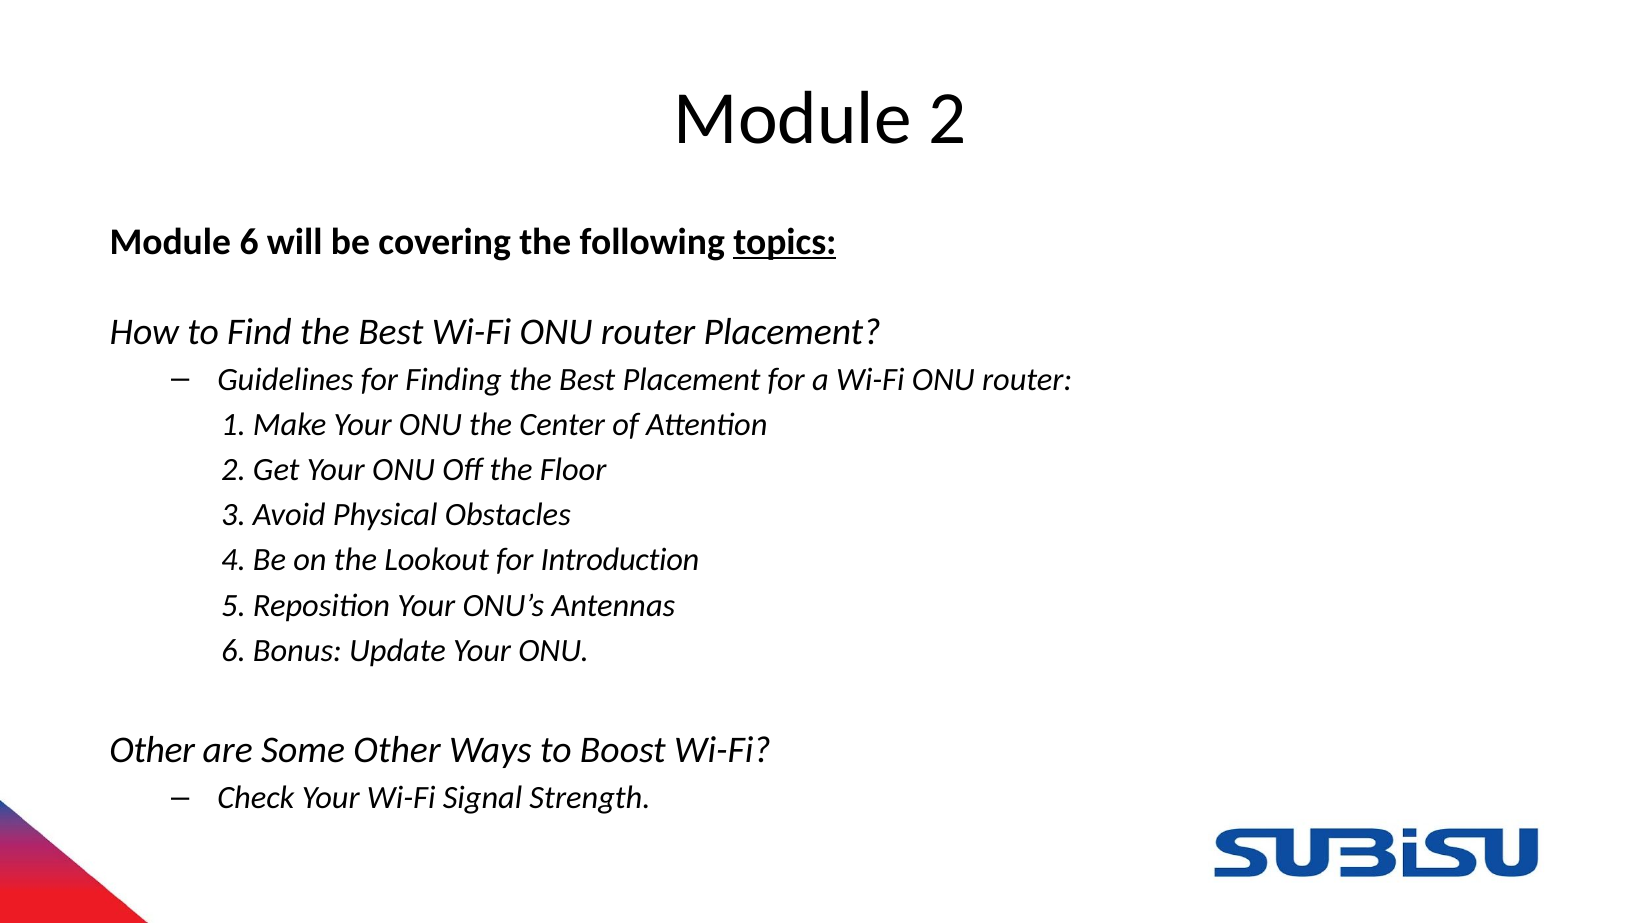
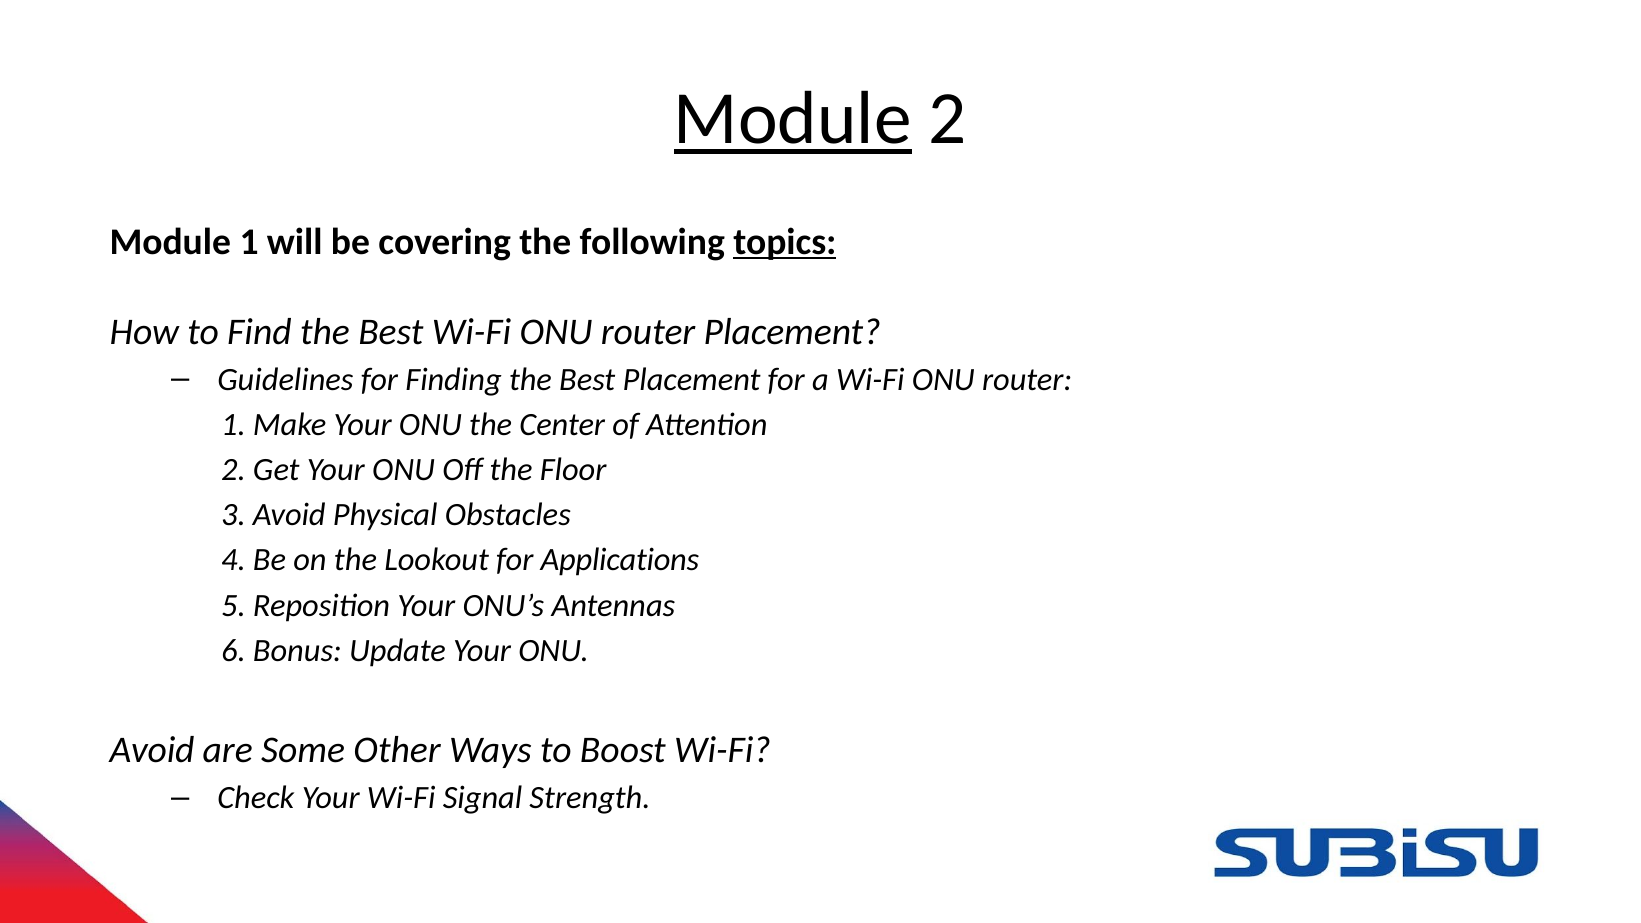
Module at (793, 119) underline: none -> present
Module 6: 6 -> 1
Introduction: Introduction -> Applications
Other at (152, 750): Other -> Avoid
